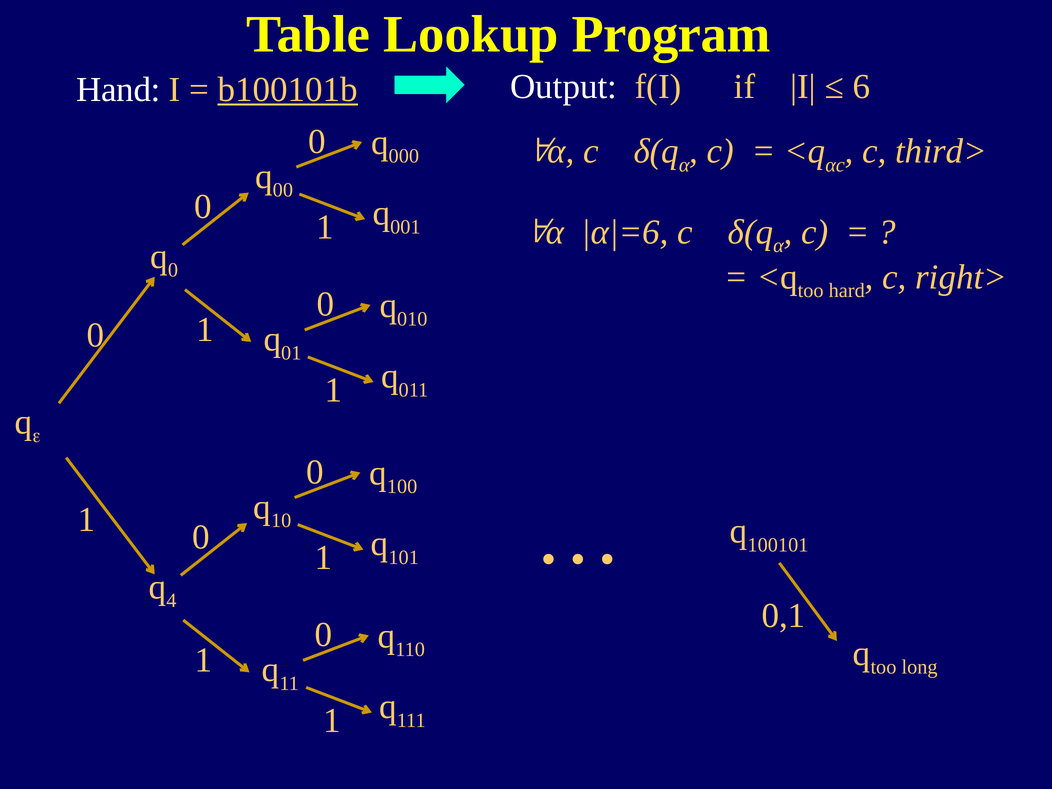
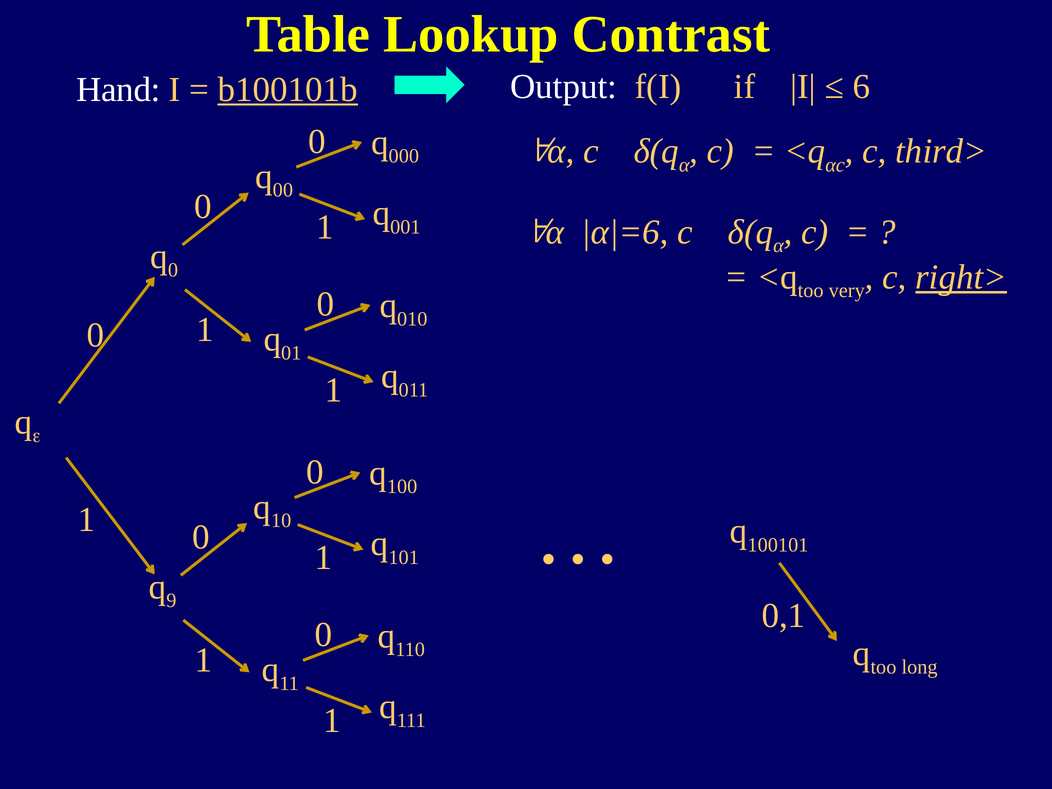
Program: Program -> Contrast
hard: hard -> very
right> underline: none -> present
4: 4 -> 9
